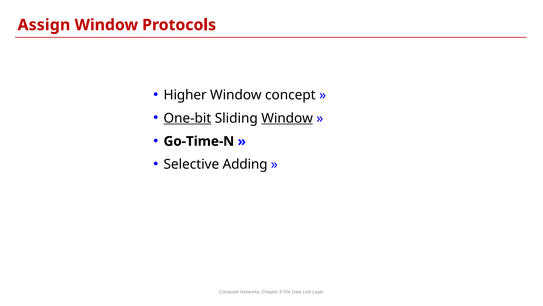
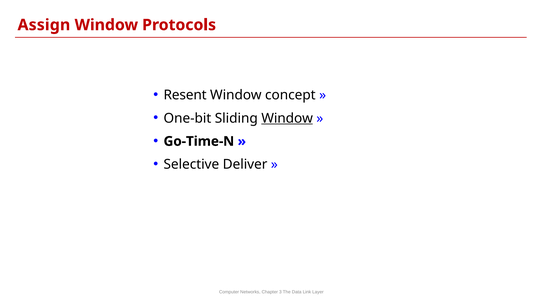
Higher: Higher -> Resent
One-bit underline: present -> none
Adding: Adding -> Deliver
